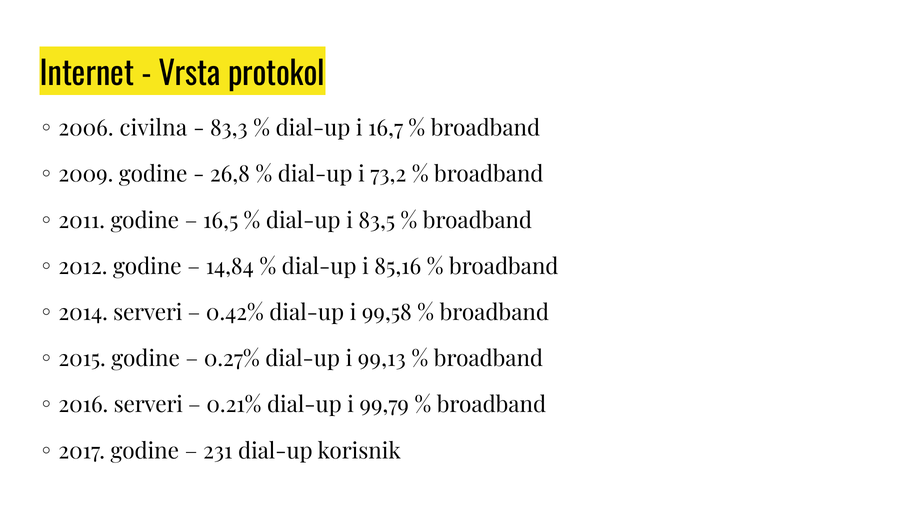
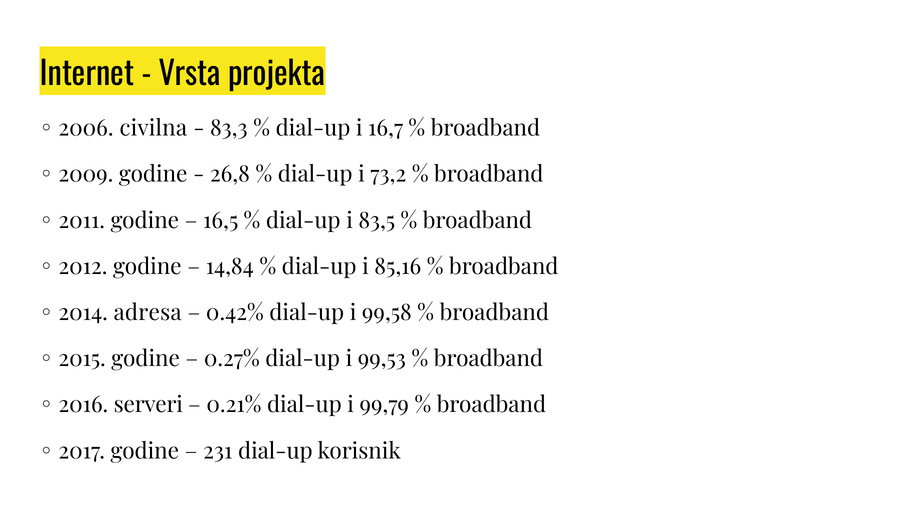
protokol: protokol -> projekta
serveri at (148, 313): serveri -> adresa
99,13: 99,13 -> 99,53
